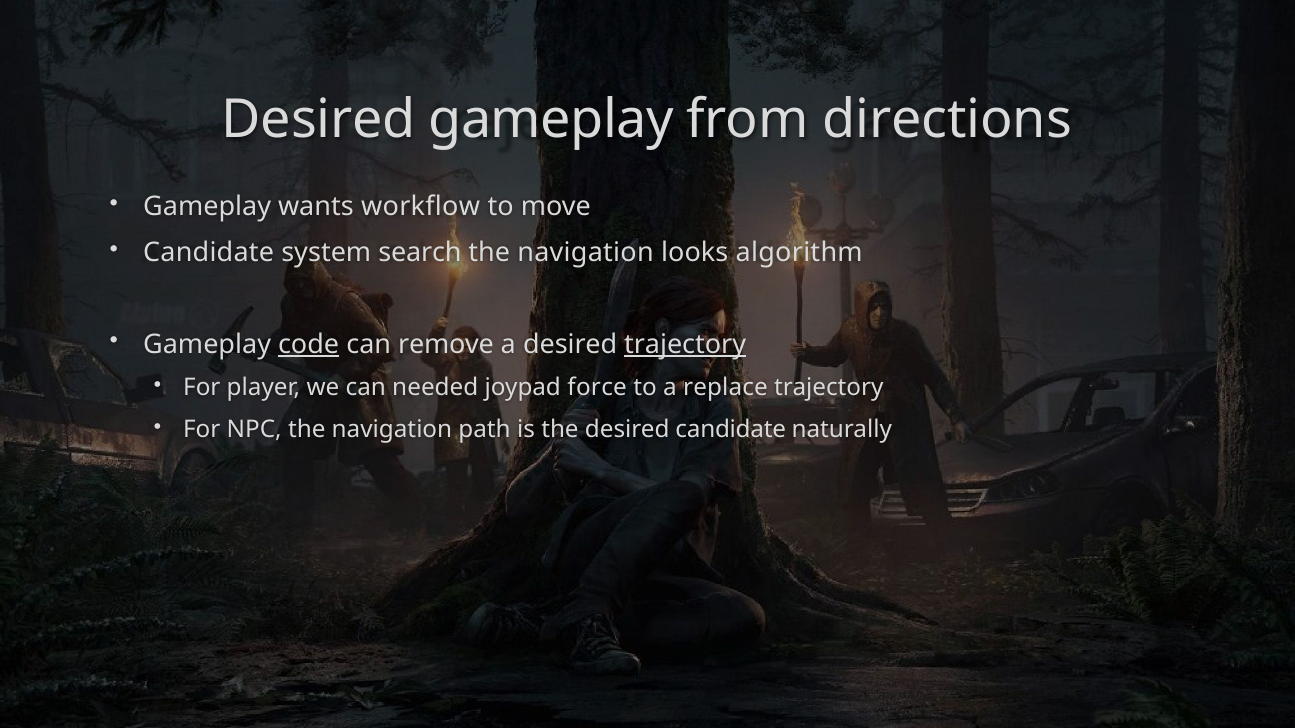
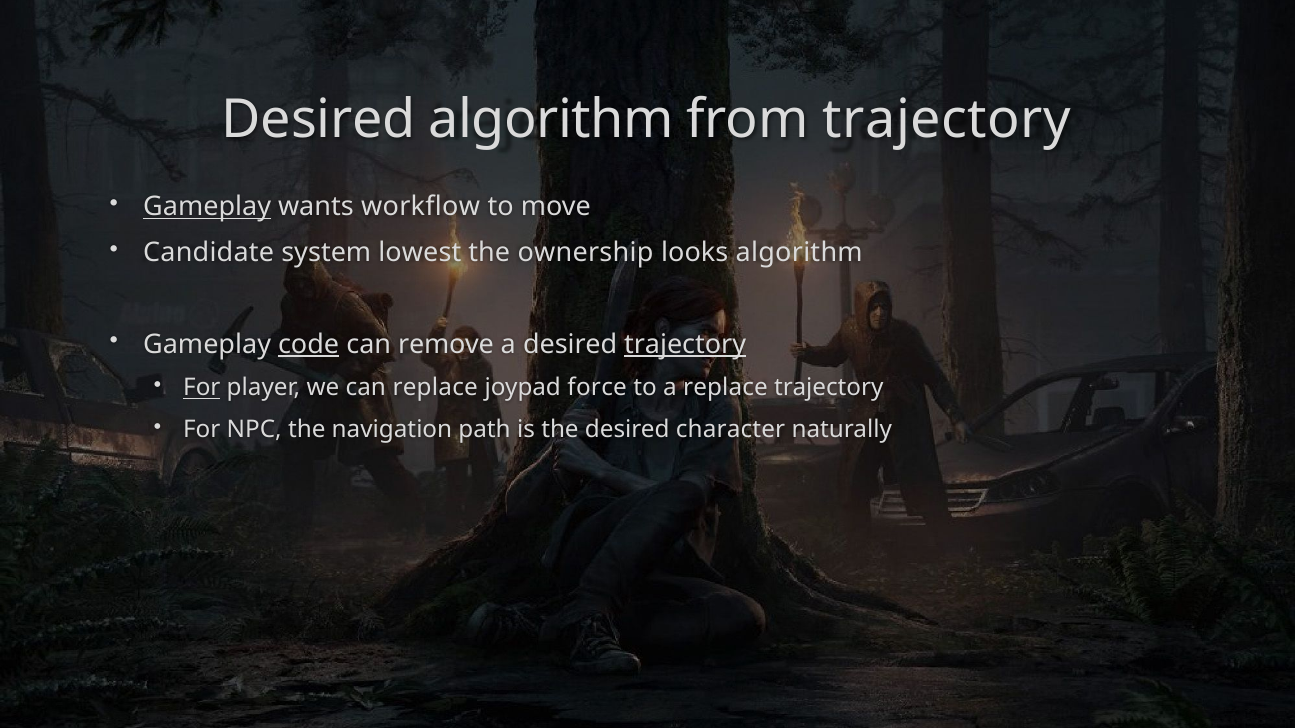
Desired gameplay: gameplay -> algorithm
from directions: directions -> trajectory
Gameplay at (207, 207) underline: none -> present
search: search -> lowest
navigation at (586, 253): navigation -> ownership
For at (202, 388) underline: none -> present
can needed: needed -> replace
desired candidate: candidate -> character
